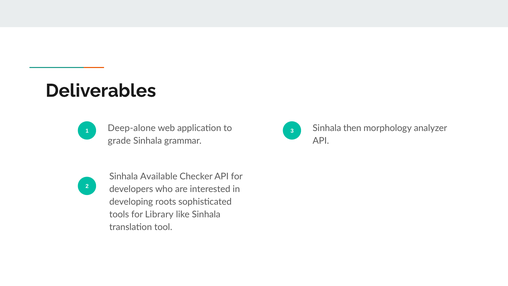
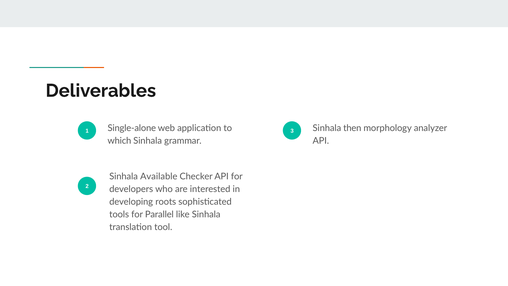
Deep-alone: Deep-alone -> Single-alone
grade: grade -> which
Library: Library -> Parallel
